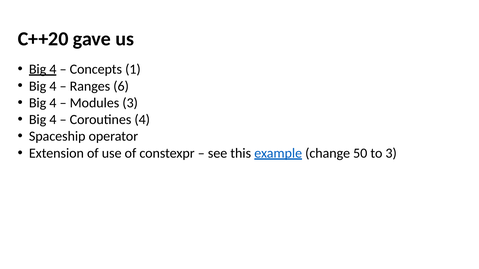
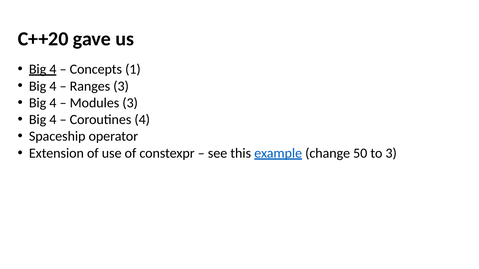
Ranges 6: 6 -> 3
